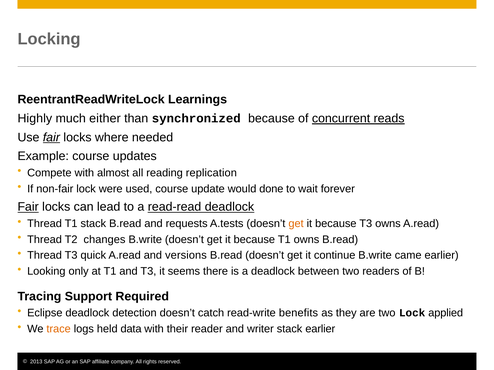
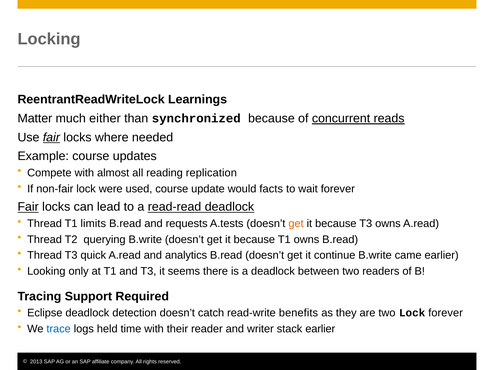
Highly: Highly -> Matter
done: done -> facts
T1 stack: stack -> limits
changes: changes -> querying
versions: versions -> analytics
Lock applied: applied -> forever
trace colour: orange -> blue
data: data -> time
